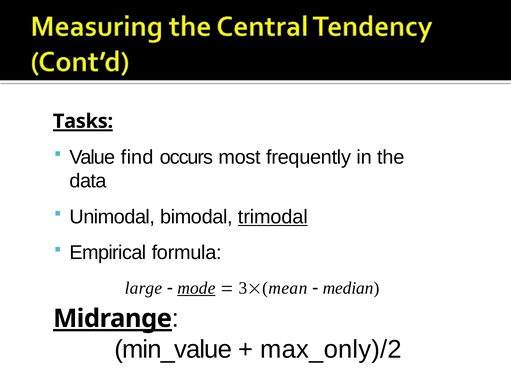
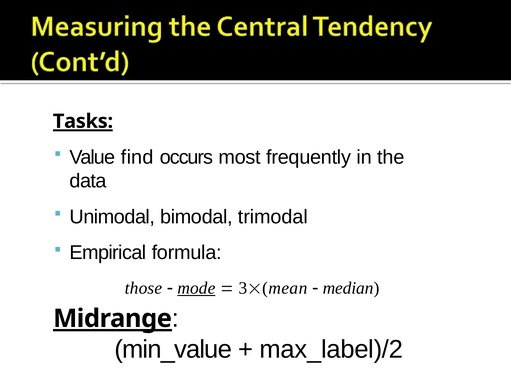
trimodal underline: present -> none
large: large -> those
max_only)/2: max_only)/2 -> max_label)/2
